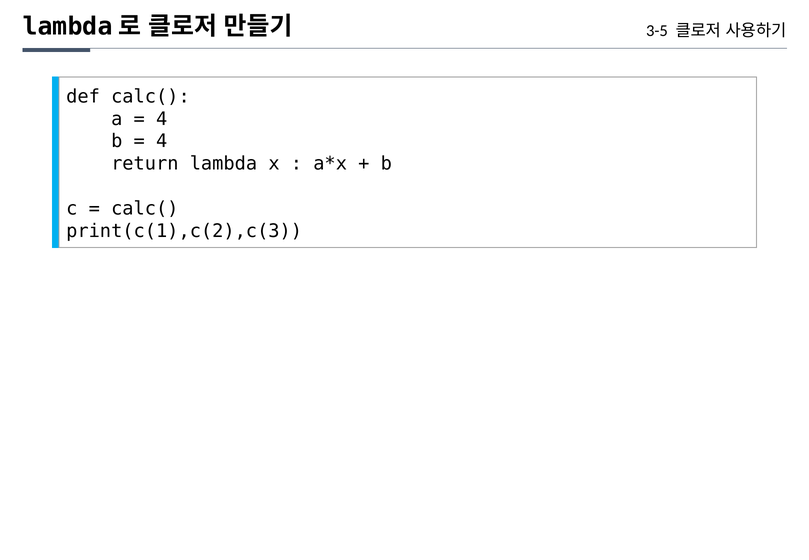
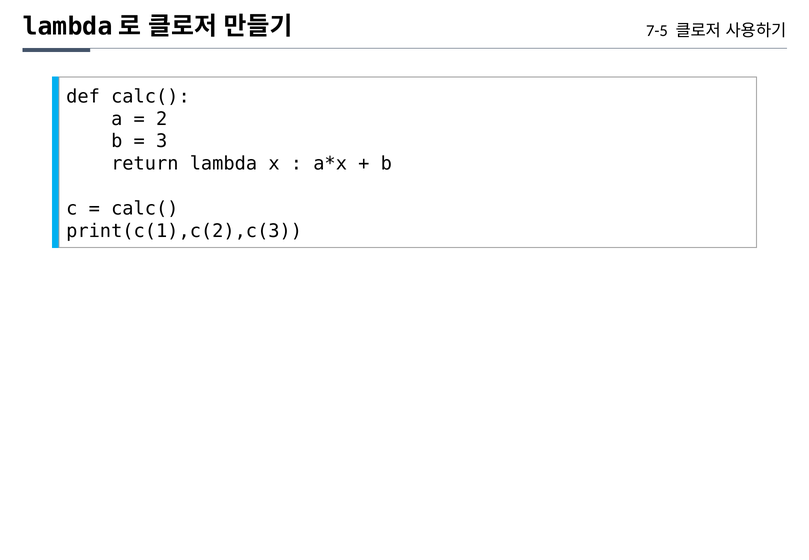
3-5: 3-5 -> 7-5
4 at (162, 119): 4 -> 2
4 at (162, 141): 4 -> 3
